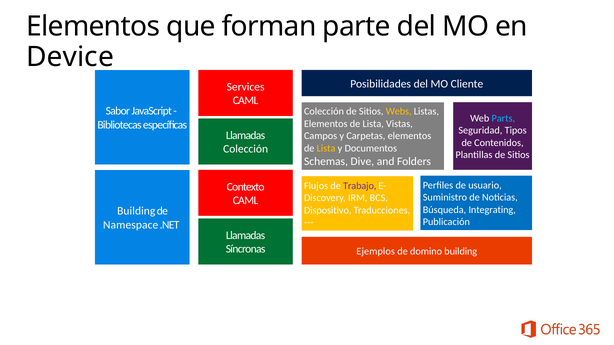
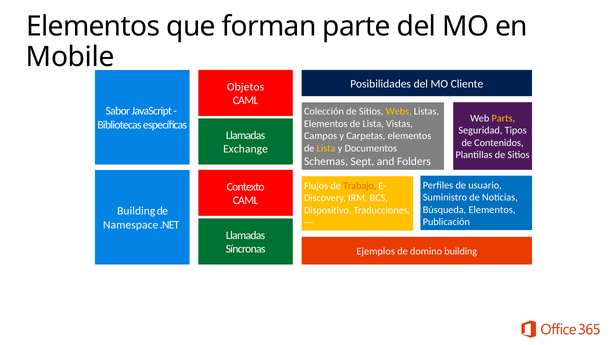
Device: Device -> Mobile
Services: Services -> Objetos
Parts colour: light blue -> yellow
Colección at (246, 149): Colección -> Exchange
Dive: Dive -> Sept
Trabajo colour: purple -> orange
Búsqueda Integrating: Integrating -> Elementos
